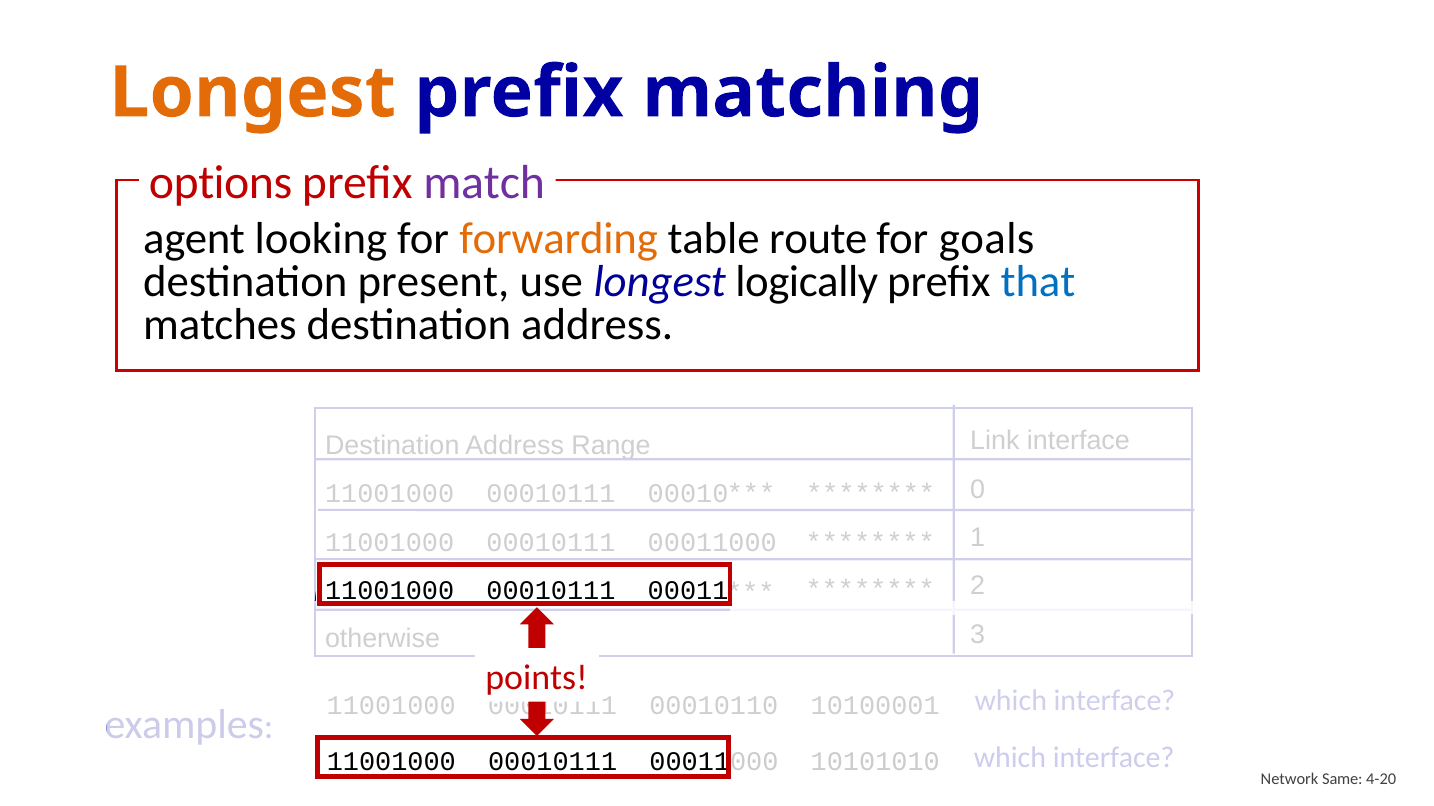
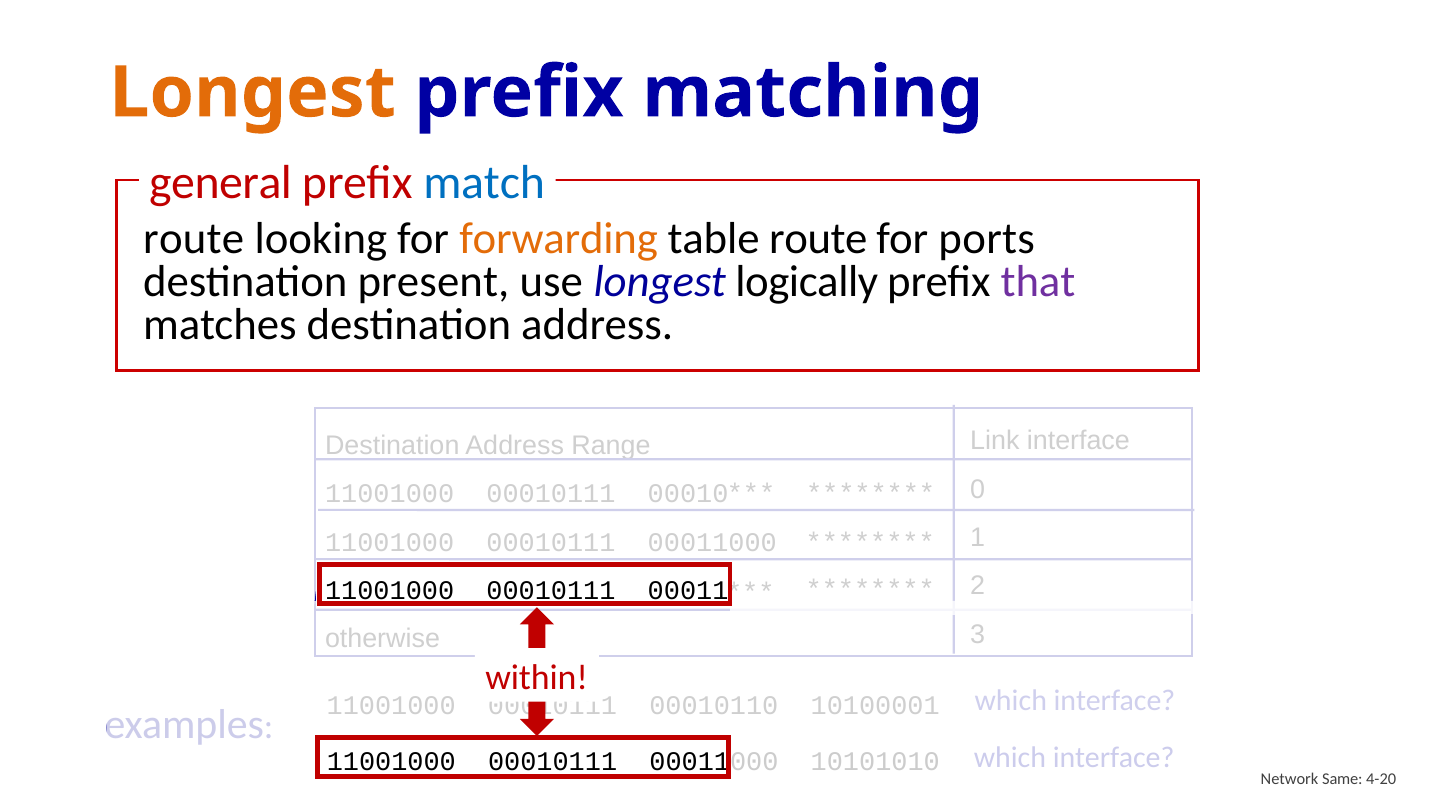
options: options -> general
match colour: purple -> blue
agent at (194, 239): agent -> route
goals: goals -> ports
that colour: blue -> purple
points: points -> within
